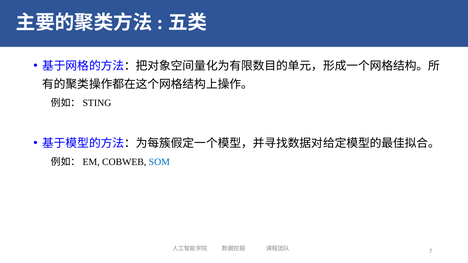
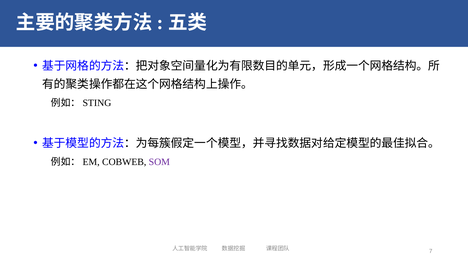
SOM colour: blue -> purple
